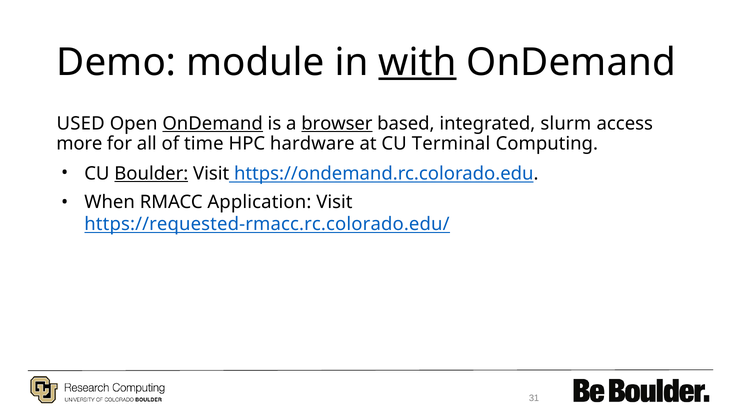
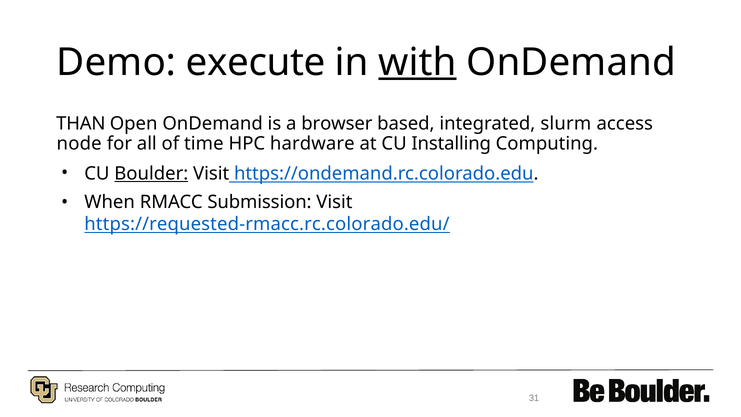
module: module -> execute
USED: USED -> THAN
OnDemand at (213, 124) underline: present -> none
browser underline: present -> none
more: more -> node
Terminal: Terminal -> Installing
Application: Application -> Submission
